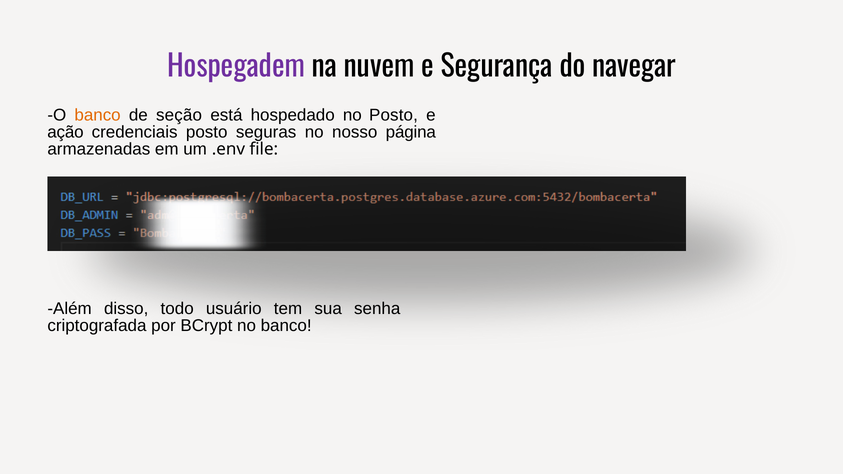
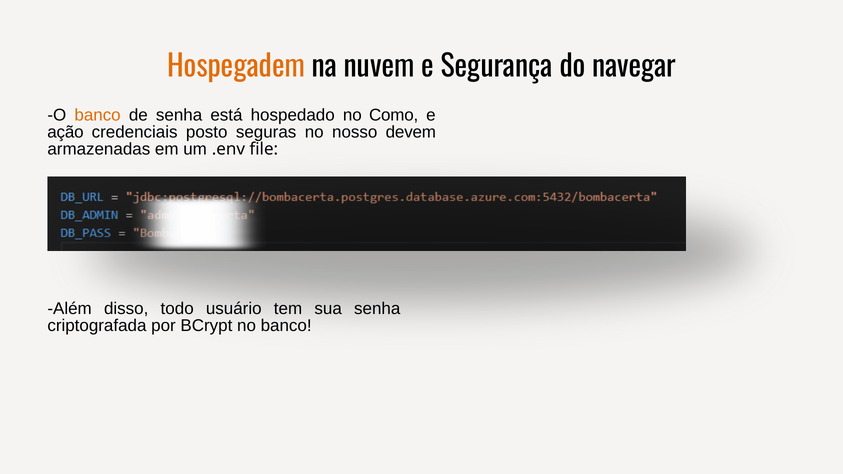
Hospegadem colour: purple -> orange
de seção: seção -> senha
no Posto: Posto -> Como
página: página -> devem
